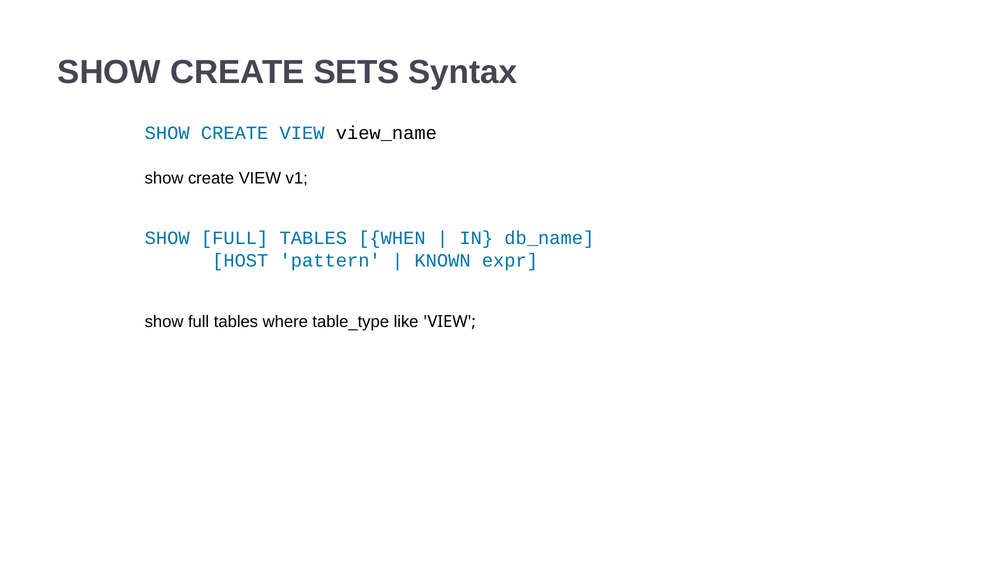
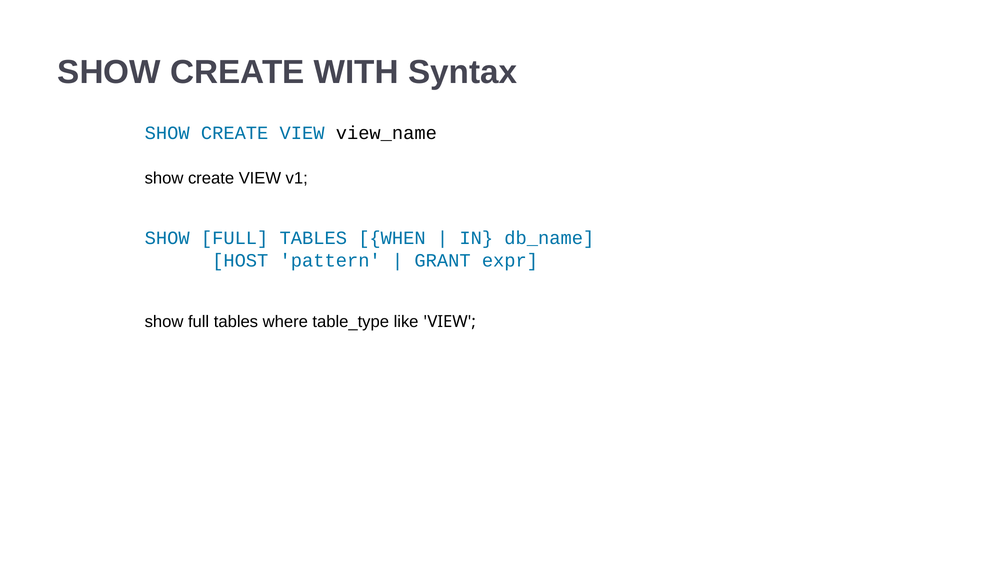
SETS: SETS -> WITH
KNOWN: KNOWN -> GRANT
